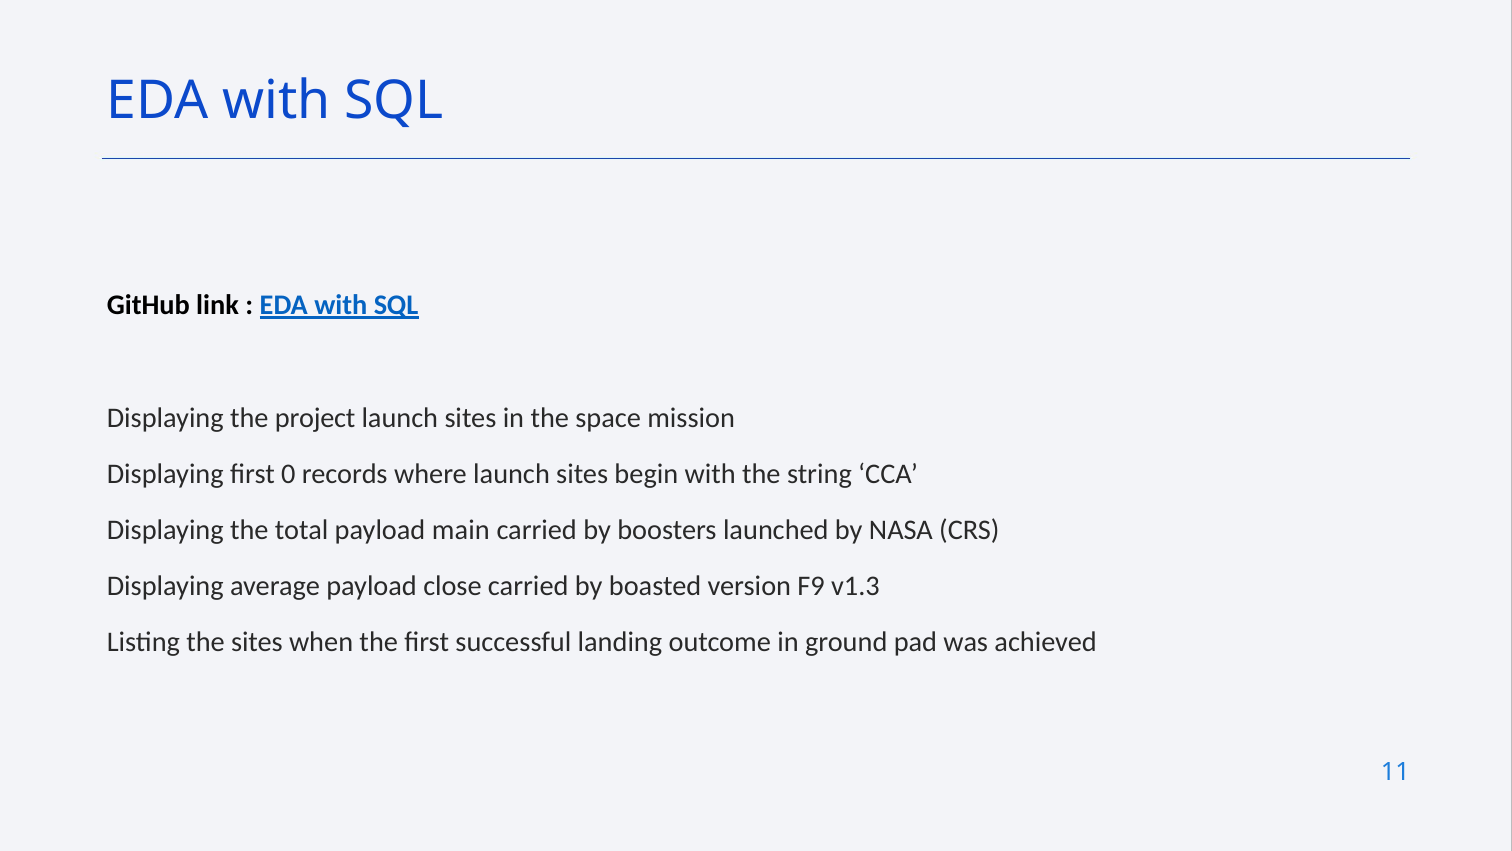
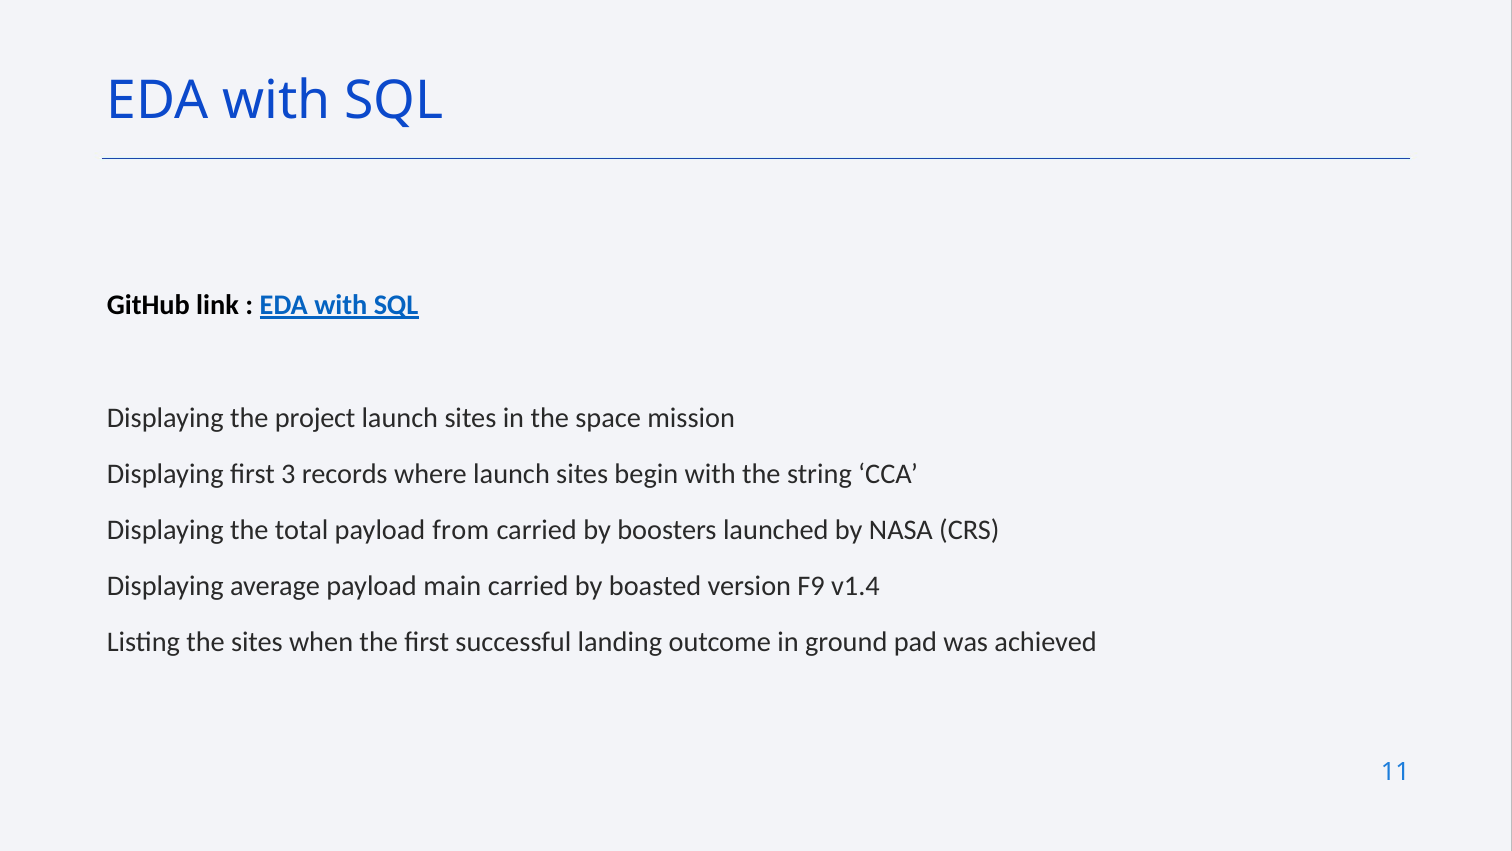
0: 0 -> 3
main: main -> from
close: close -> main
v1.3: v1.3 -> v1.4
